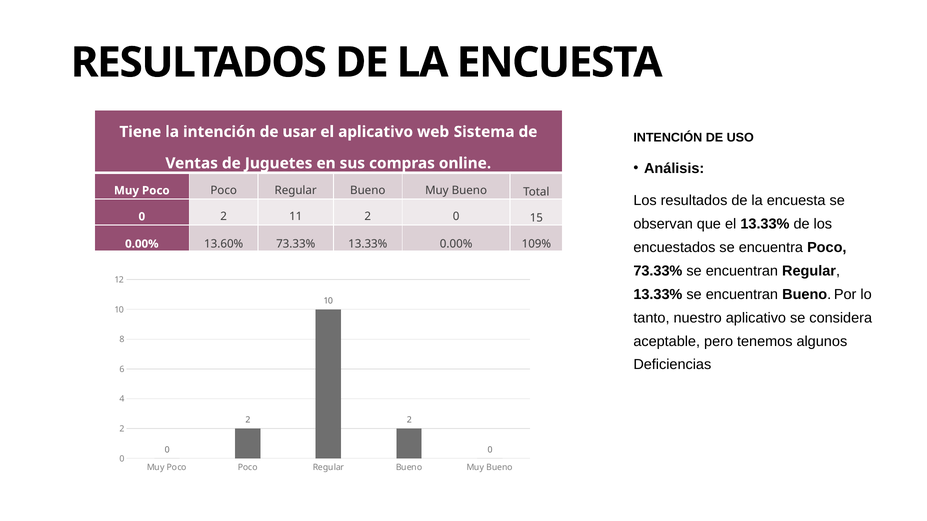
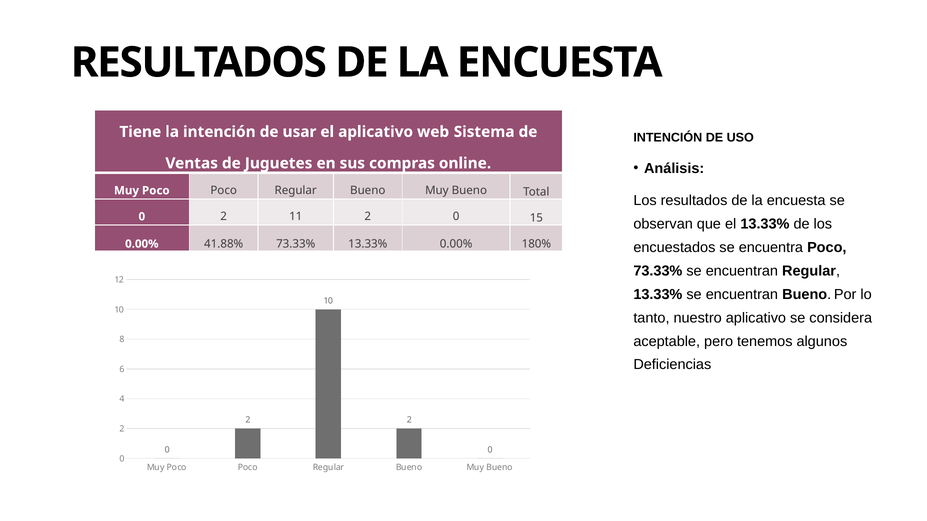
13.60%: 13.60% -> 41.88%
109%: 109% -> 180%
